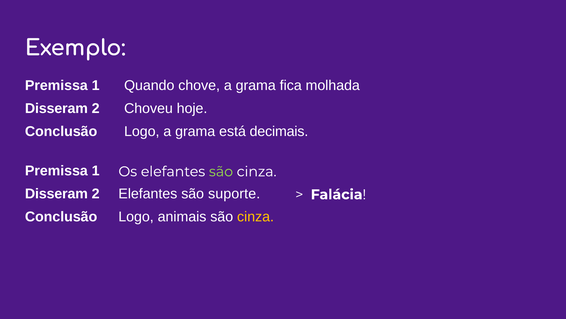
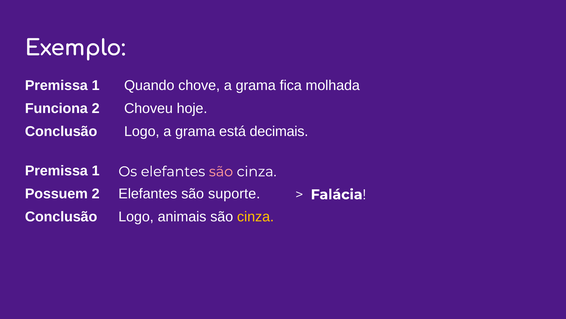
Disseram at (56, 108): Disseram -> Funciona
são at (221, 171) colour: light green -> pink
Disseram at (56, 193): Disseram -> Possuem
